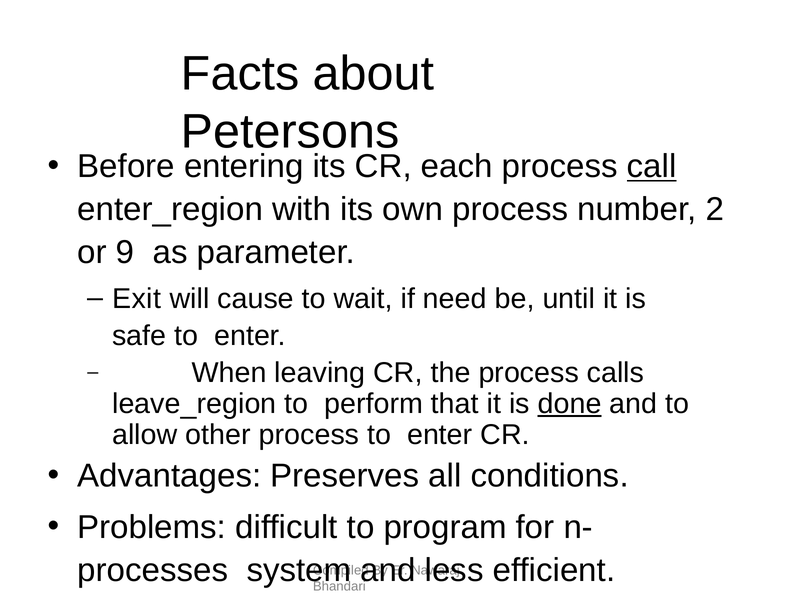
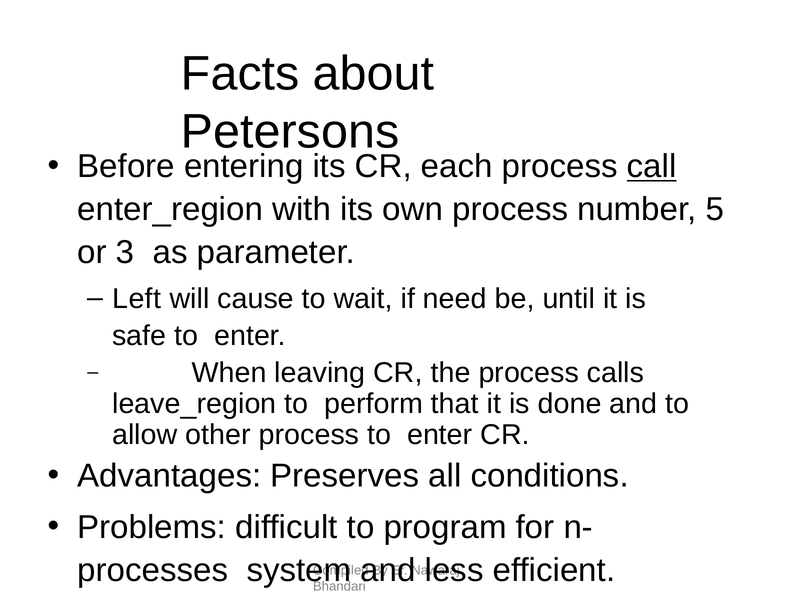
2: 2 -> 5
9: 9 -> 3
Exit: Exit -> Left
done underline: present -> none
